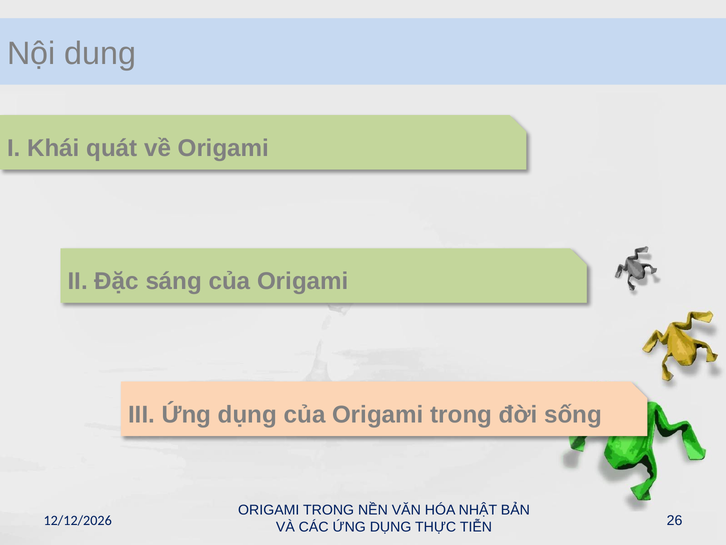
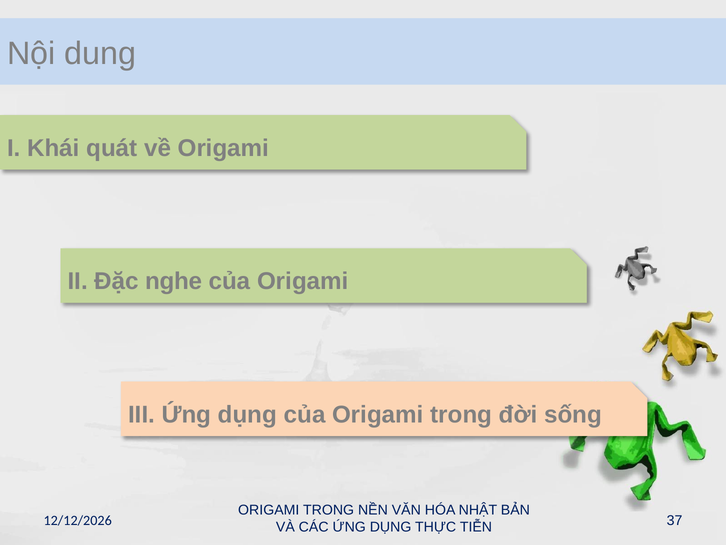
sáng: sáng -> nghe
26: 26 -> 37
